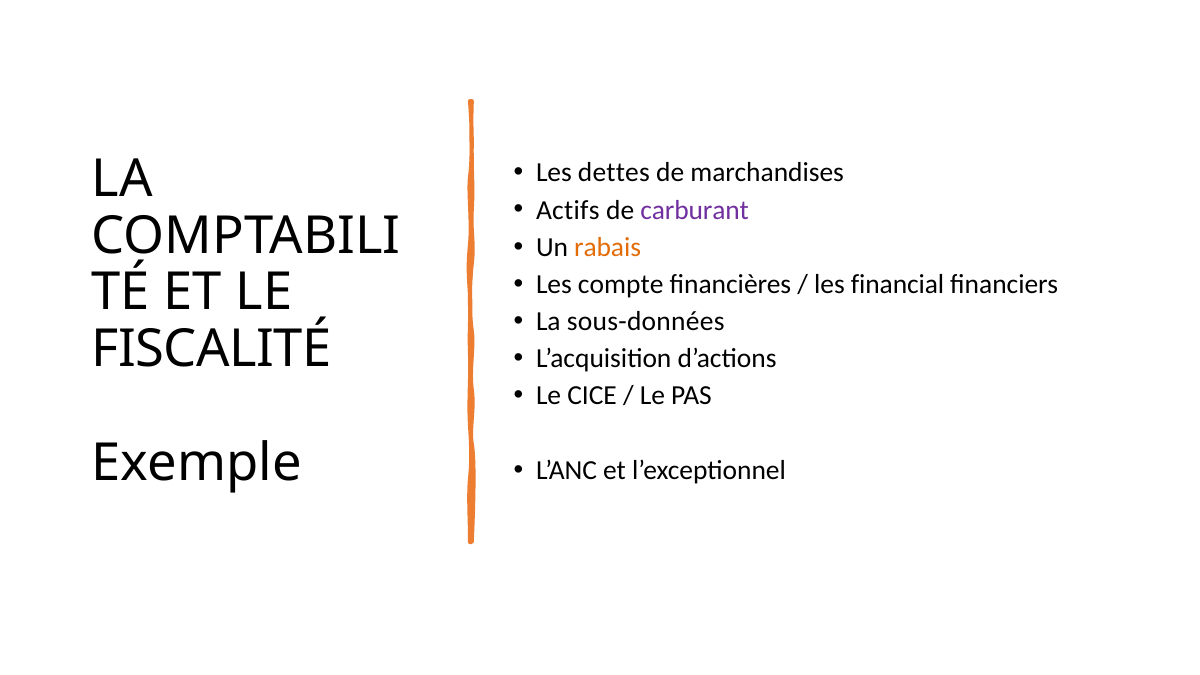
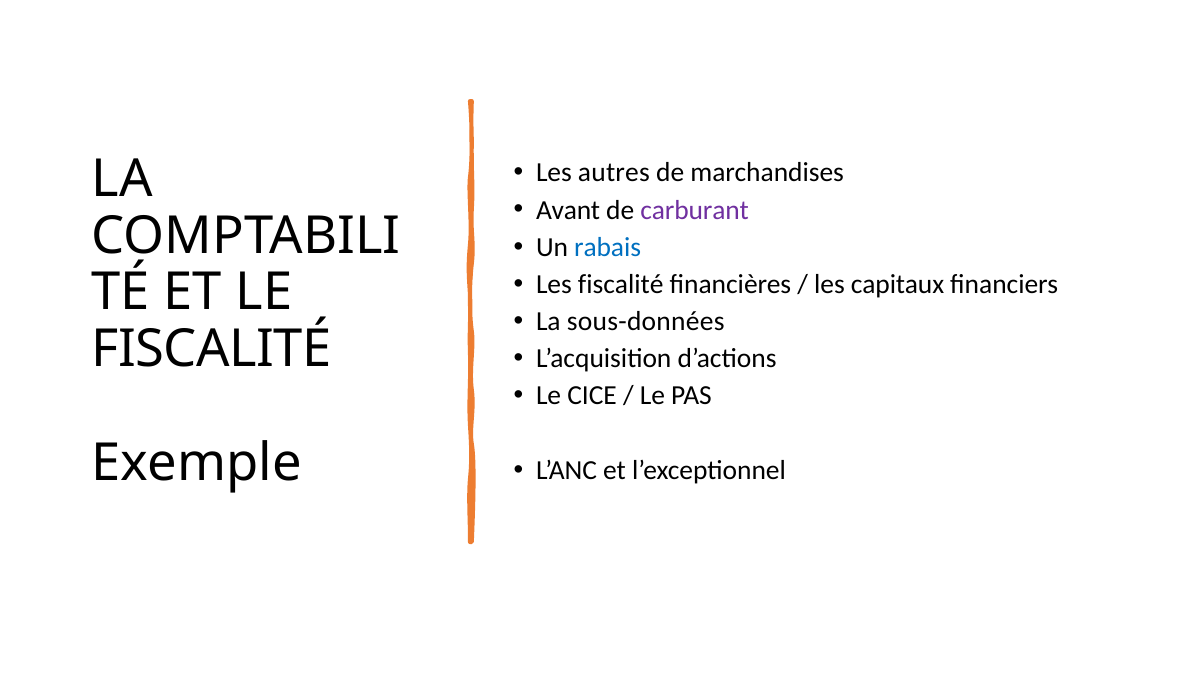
dettes: dettes -> autres
Actifs: Actifs -> Avant
rabais colour: orange -> blue
Les compte: compte -> fiscalité
financial: financial -> capitaux
